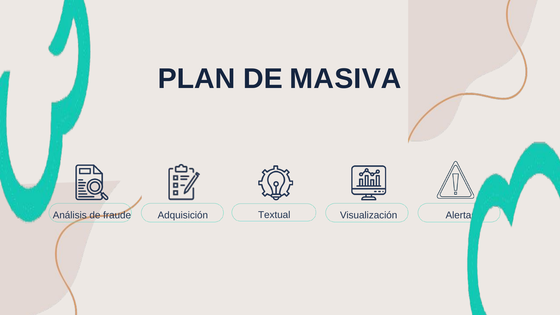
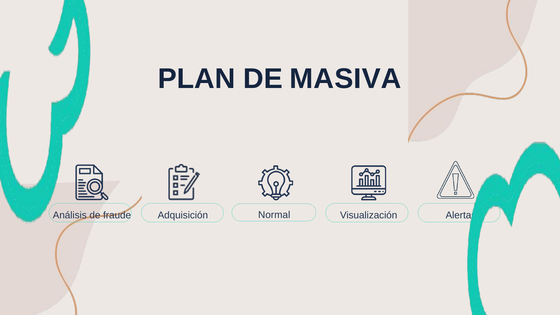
Textual: Textual -> Normal
